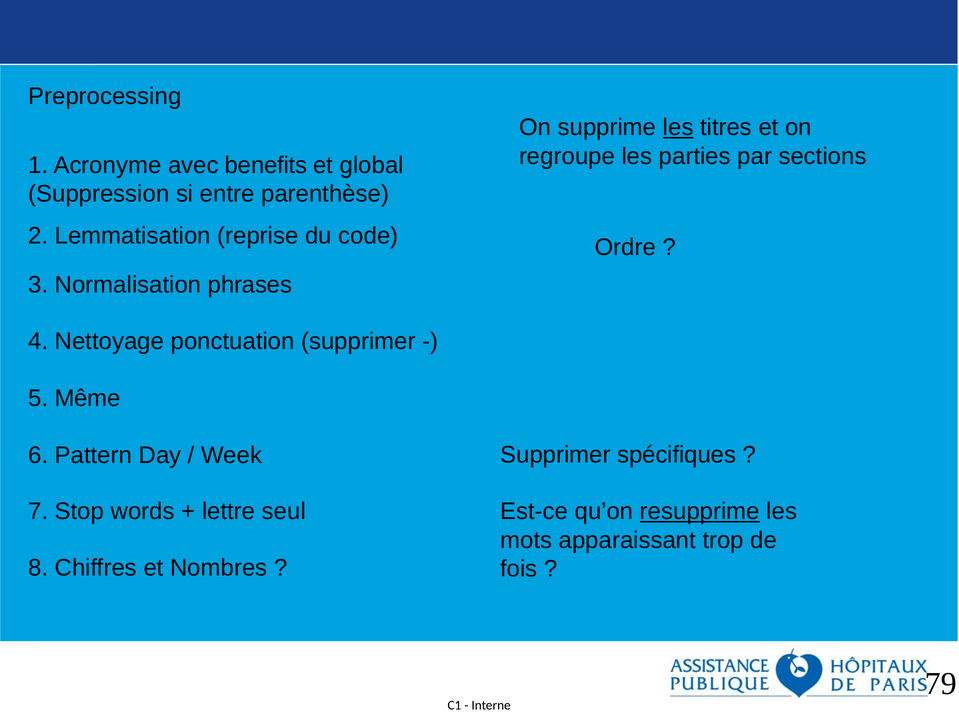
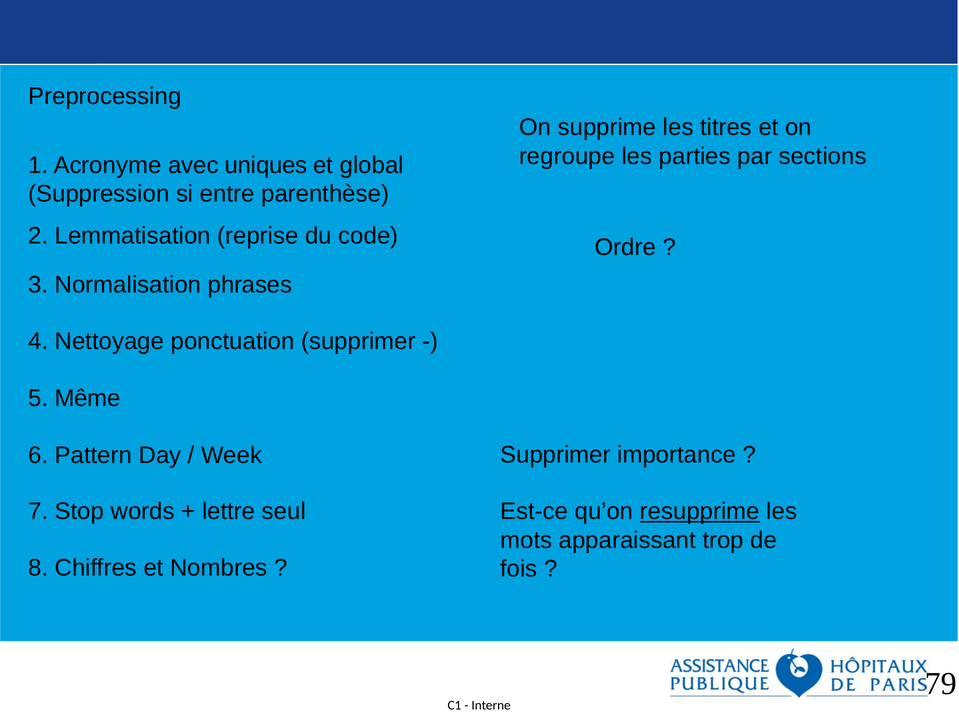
les at (678, 128) underline: present -> none
benefits: benefits -> uniques
spécifiques: spécifiques -> importance
